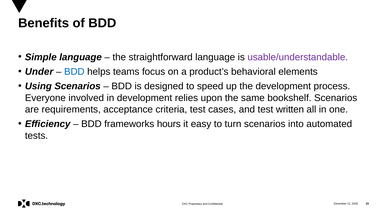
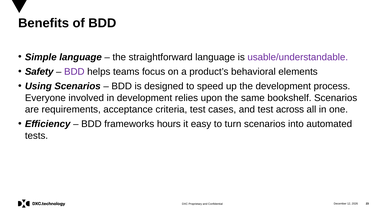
Under: Under -> Safety
BDD at (74, 72) colour: blue -> purple
written: written -> across
